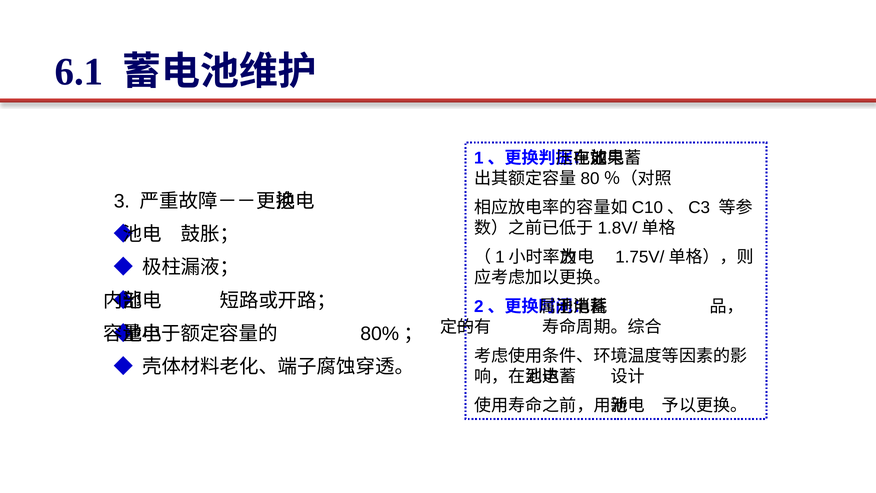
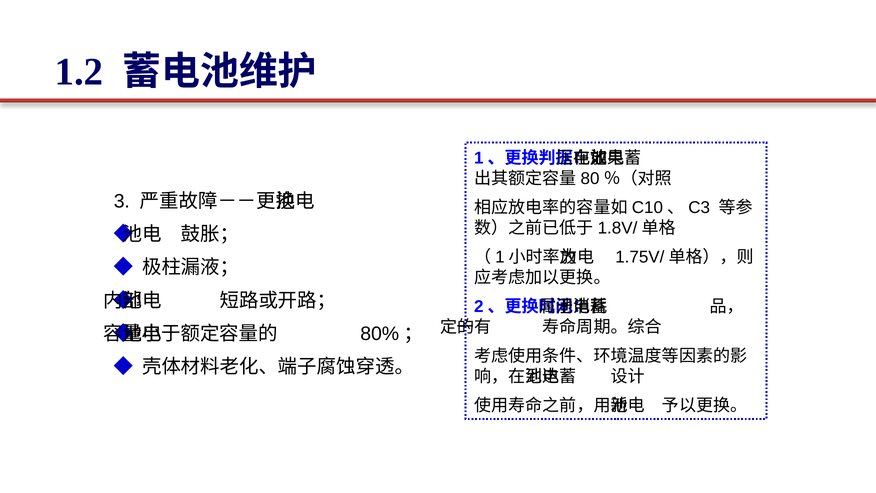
6.1: 6.1 -> 1.2
